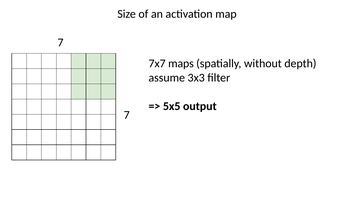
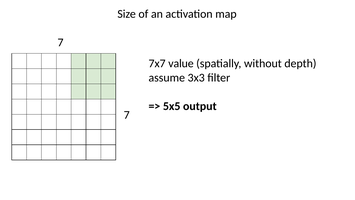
maps: maps -> value
